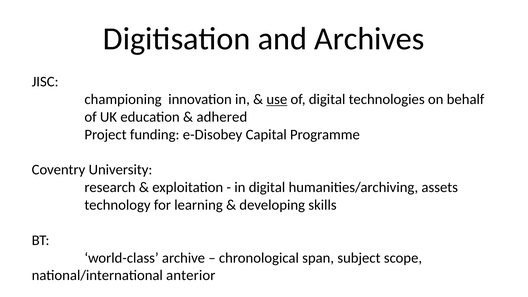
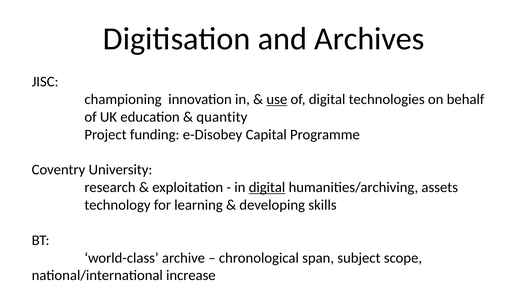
adhered: adhered -> quantity
digital at (267, 187) underline: none -> present
anterior: anterior -> increase
